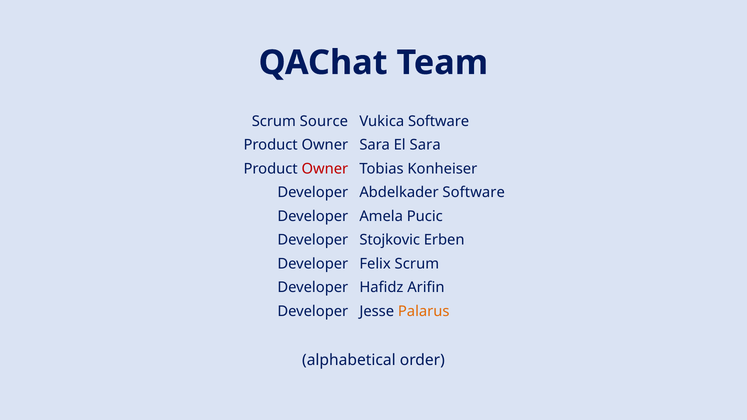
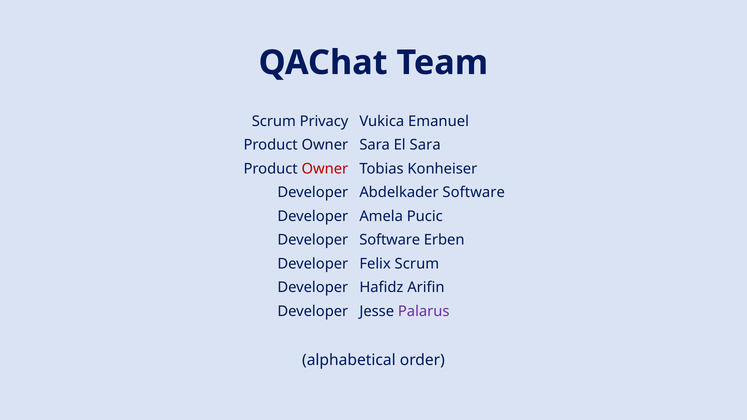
Source: Source -> Privacy
Vukica Software: Software -> Emanuel
Stojkovic at (390, 240): Stojkovic -> Software
Palarus colour: orange -> purple
